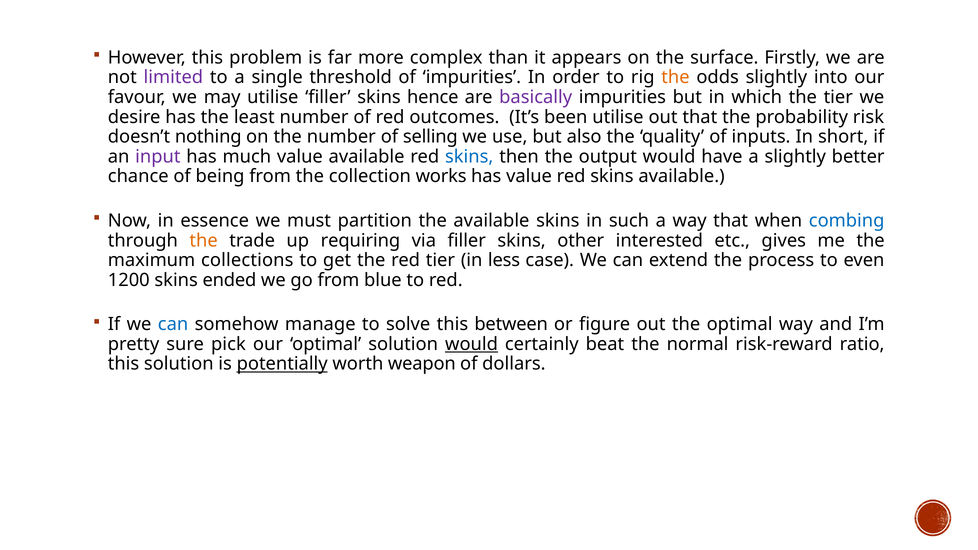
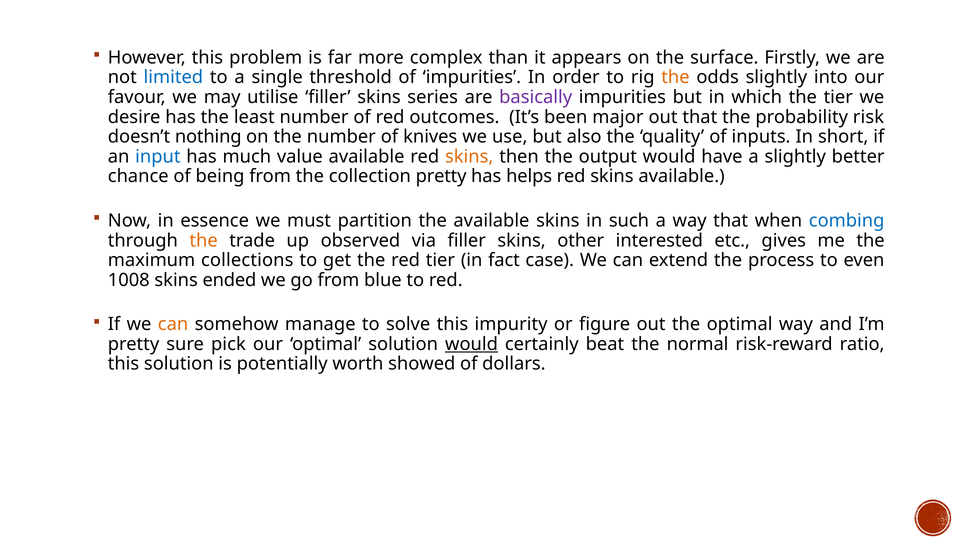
limited colour: purple -> blue
hence: hence -> series
been utilise: utilise -> major
selling: selling -> knives
input colour: purple -> blue
skins at (469, 157) colour: blue -> orange
collection works: works -> pretty
has value: value -> helps
requiring: requiring -> observed
less: less -> fact
1200: 1200 -> 1008
can at (173, 324) colour: blue -> orange
between: between -> impurity
potentially underline: present -> none
weapon: weapon -> showed
